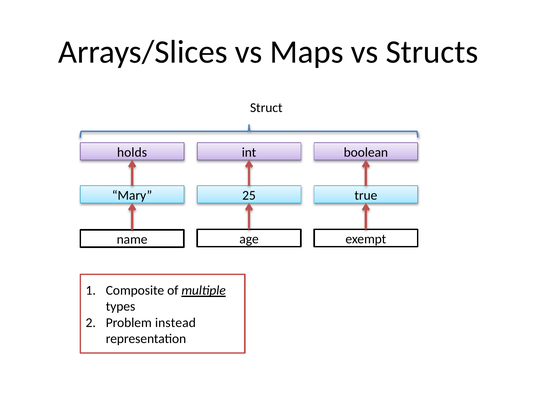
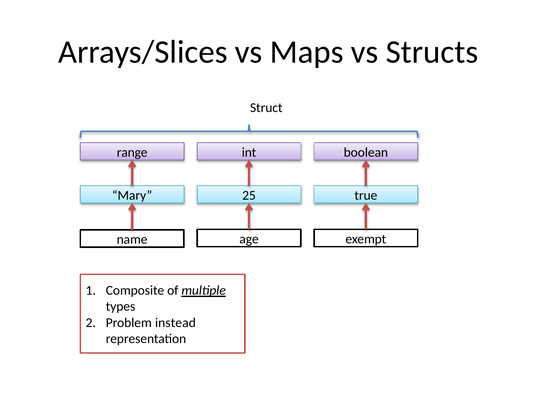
holds: holds -> range
